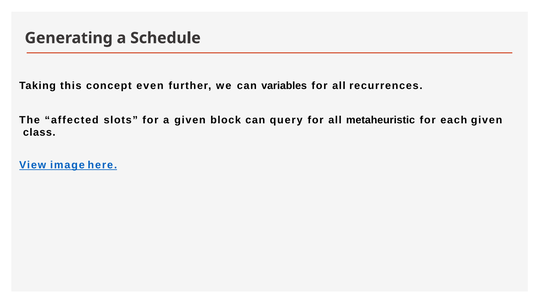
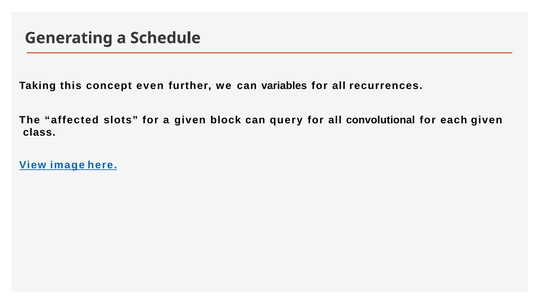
metaheuristic: metaheuristic -> convolutional
